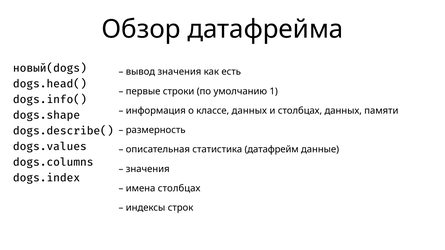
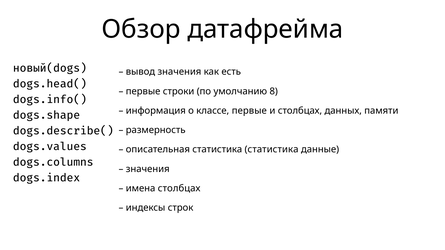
1: 1 -> 8
классе данных: данных -> первые
статистика датафрейм: датафрейм -> статистика
